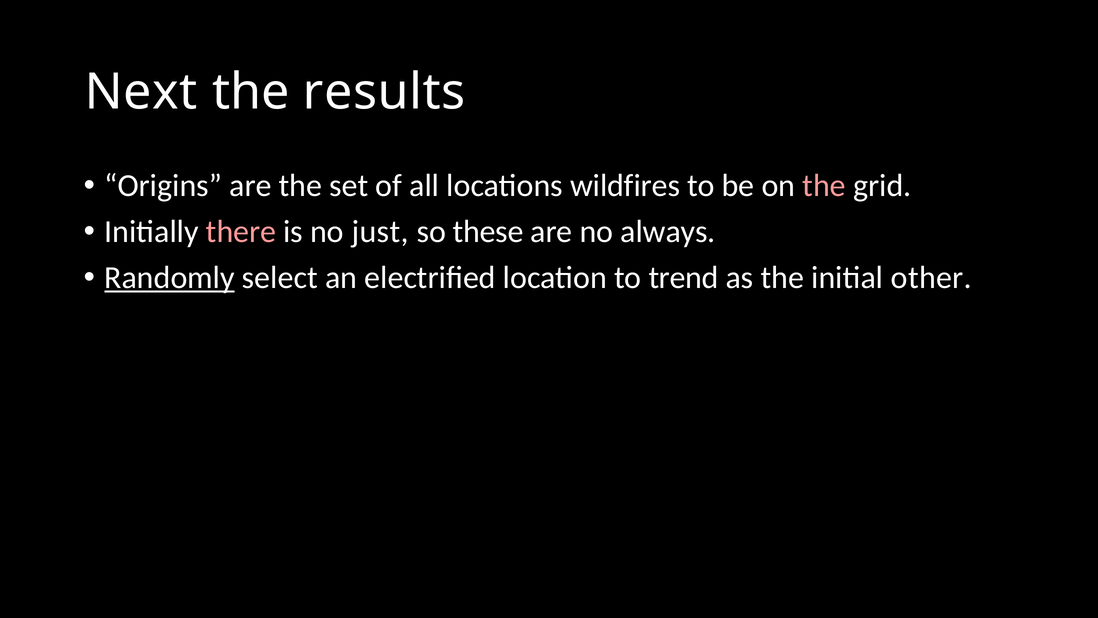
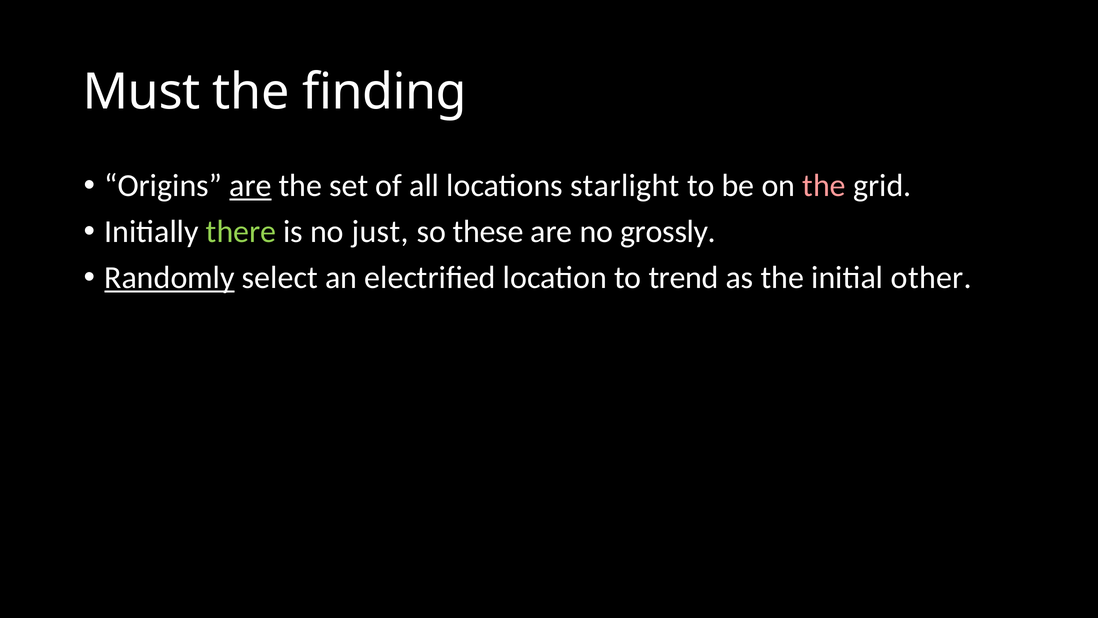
Next: Next -> Must
results: results -> finding
are at (250, 186) underline: none -> present
wildfires: wildfires -> starlight
there colour: pink -> light green
always: always -> grossly
